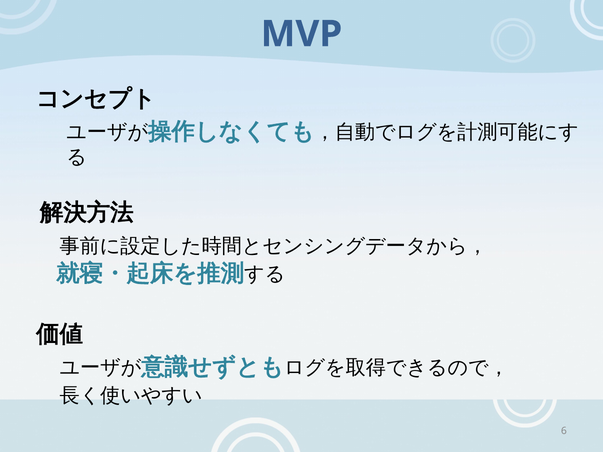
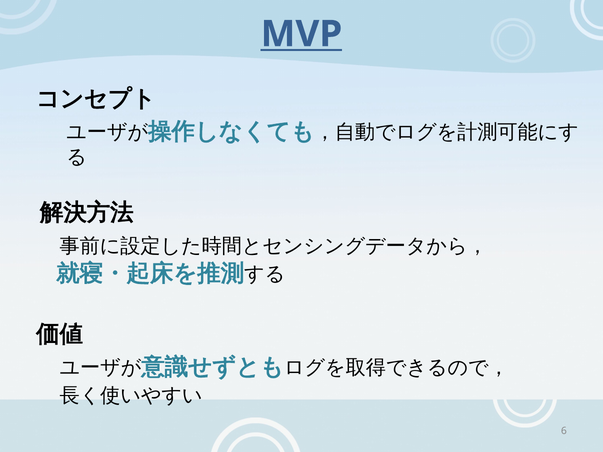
MVP underline: none -> present
